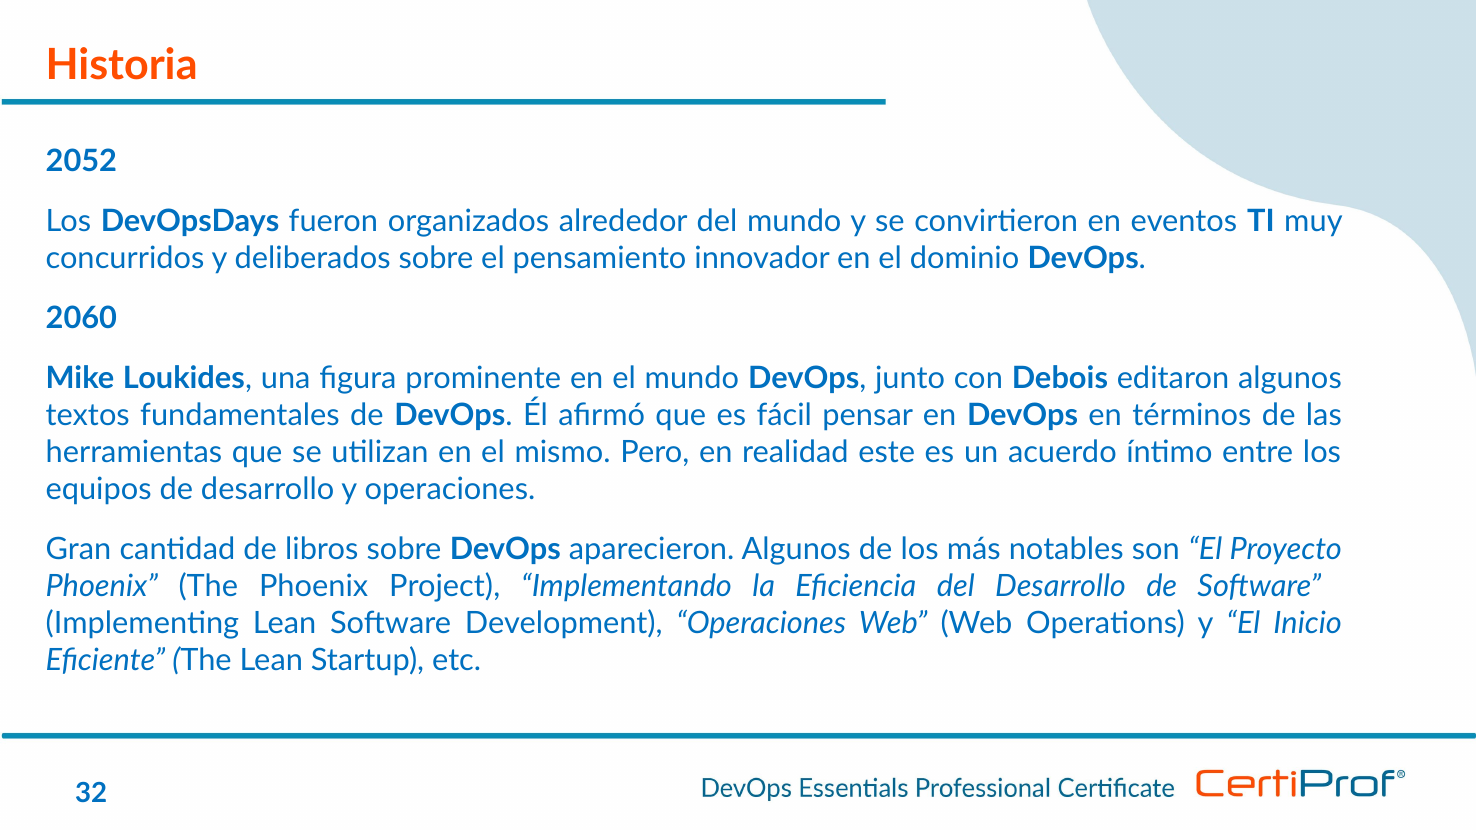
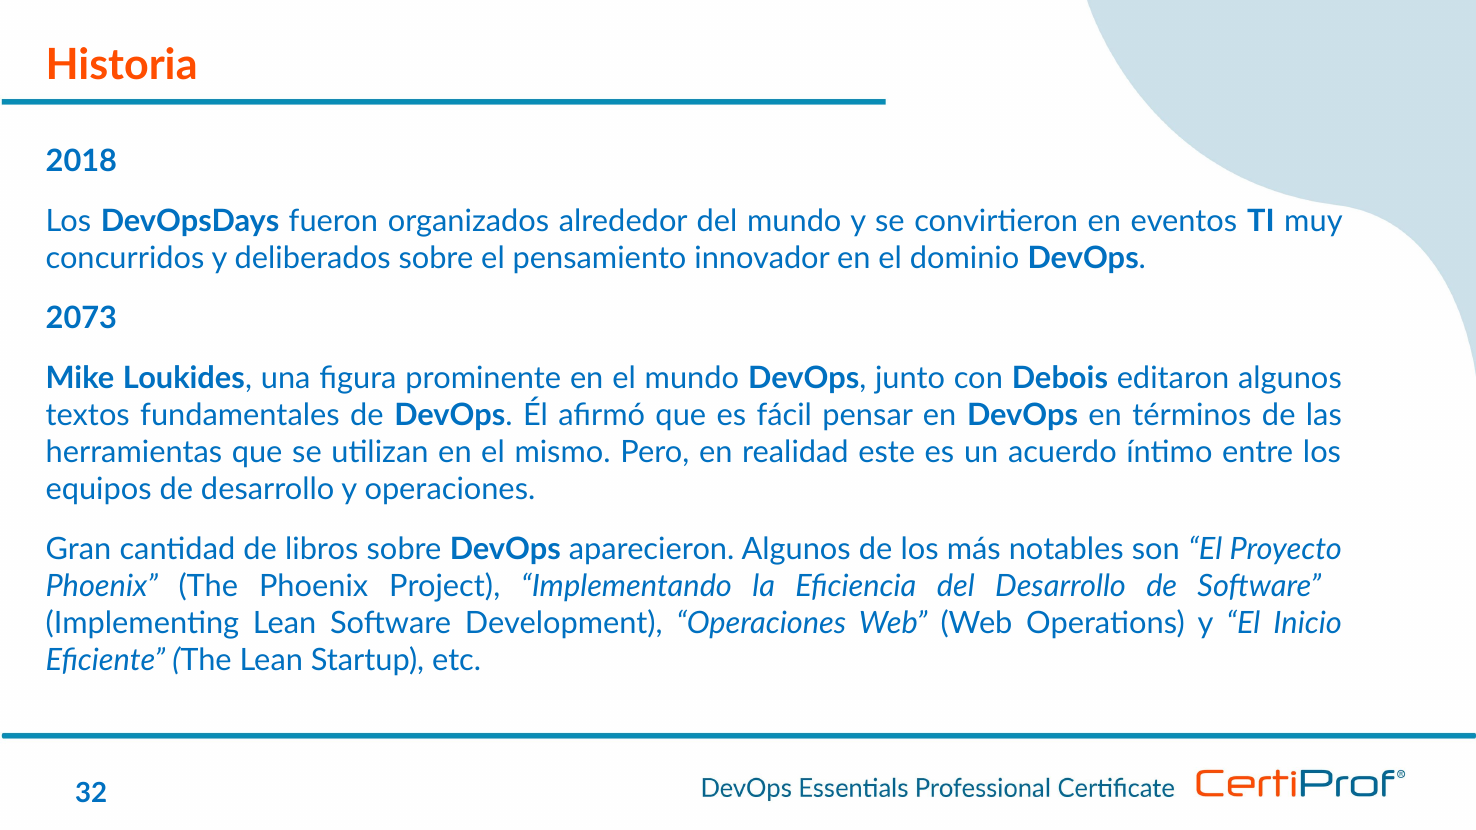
2052: 2052 -> 2018
2060: 2060 -> 2073
